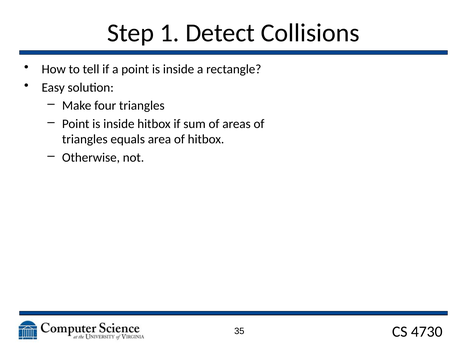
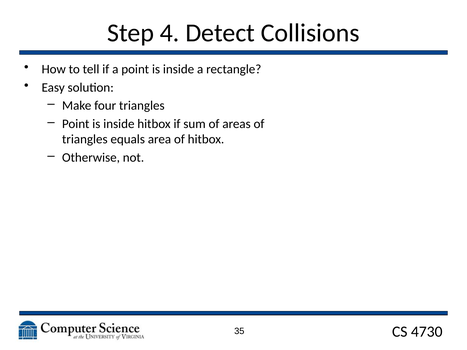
1: 1 -> 4
